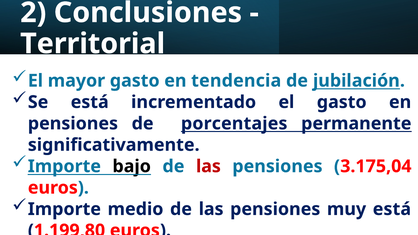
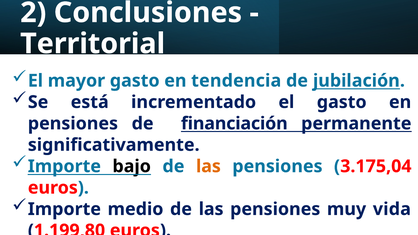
porcentajes: porcentajes -> financiación
las at (208, 166) colour: red -> orange
muy está: está -> vida
